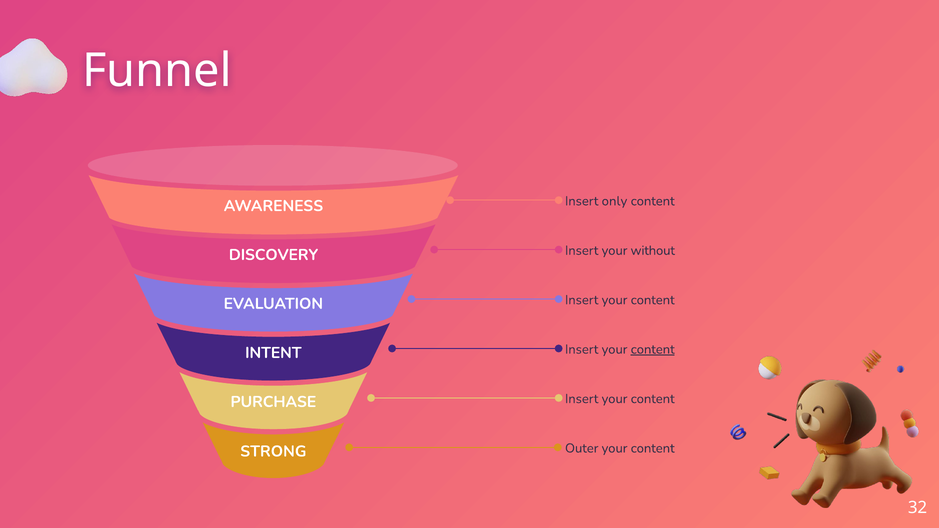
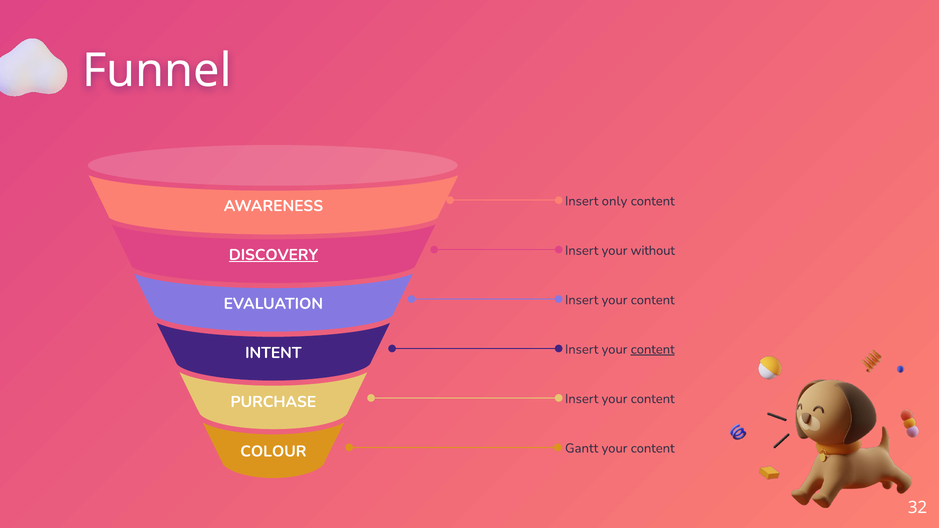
DISCOVERY underline: none -> present
Outer: Outer -> Gantt
STRONG: STRONG -> COLOUR
